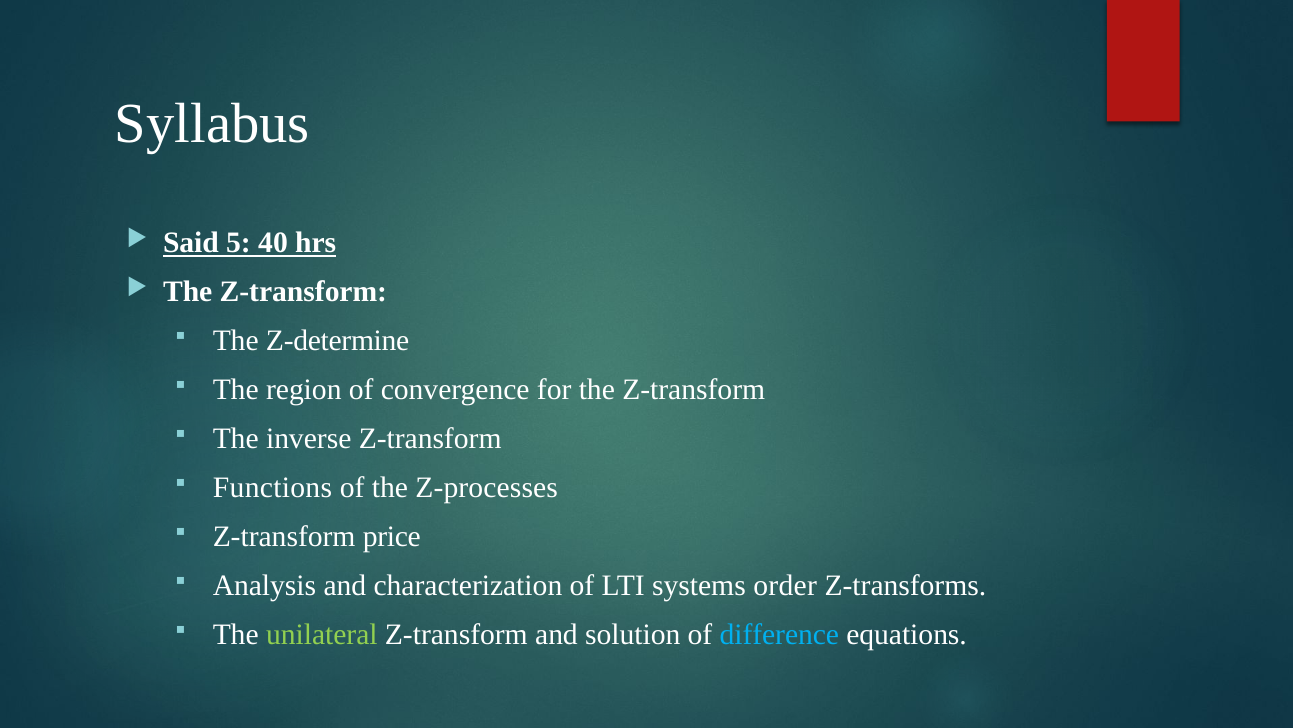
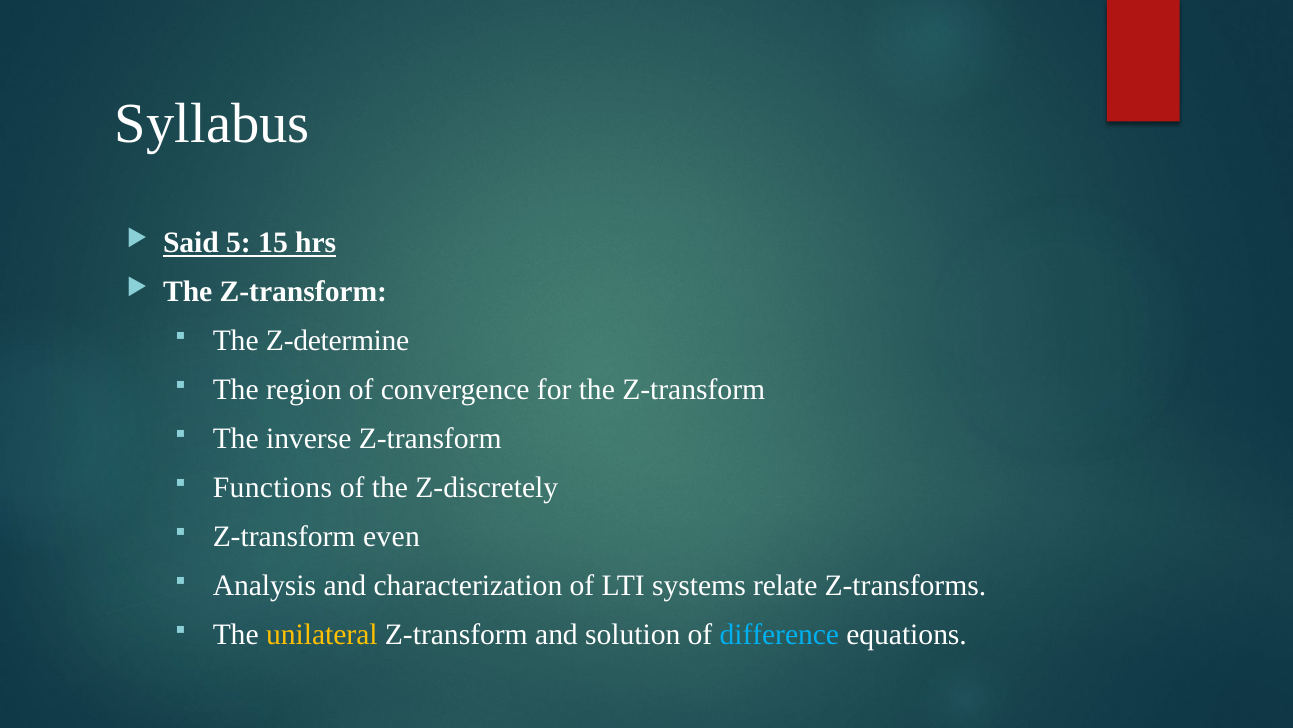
40: 40 -> 15
Z-processes: Z-processes -> Z-discretely
price: price -> even
order: order -> relate
unilateral colour: light green -> yellow
